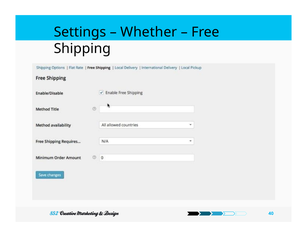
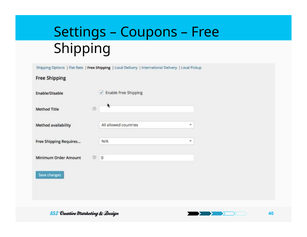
Whether: Whether -> Coupons
